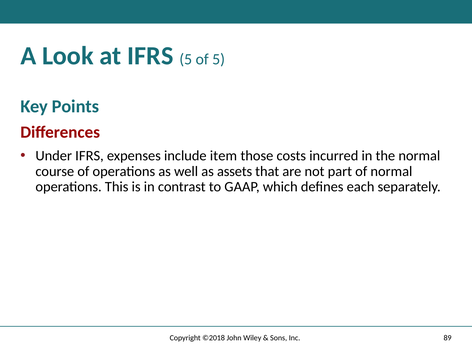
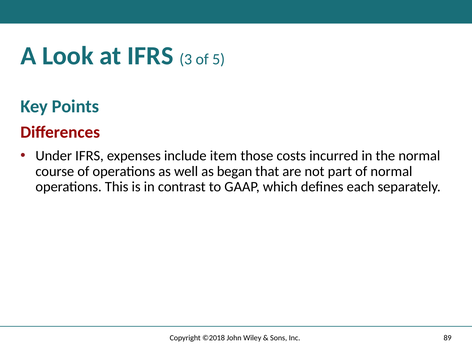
S 5: 5 -> 3
assets: assets -> began
